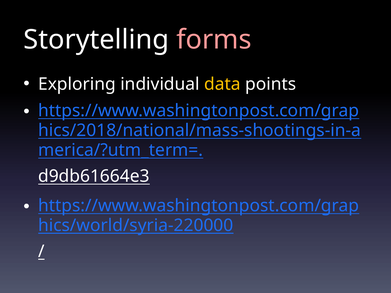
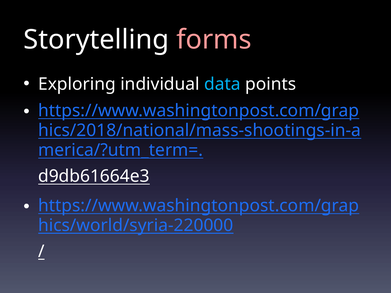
data colour: yellow -> light blue
